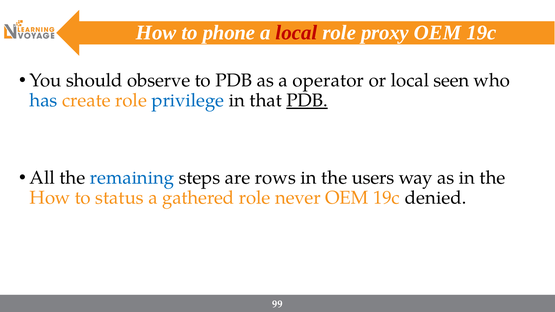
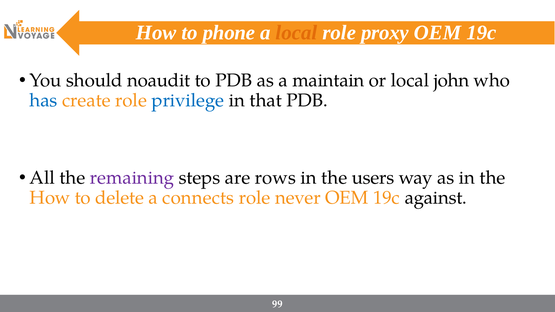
local at (296, 33) colour: red -> orange
observe: observe -> noaudit
operator: operator -> maintain
seen: seen -> john
PDB at (307, 100) underline: present -> none
remaining colour: blue -> purple
status: status -> delete
gathered: gathered -> connects
denied: denied -> against
